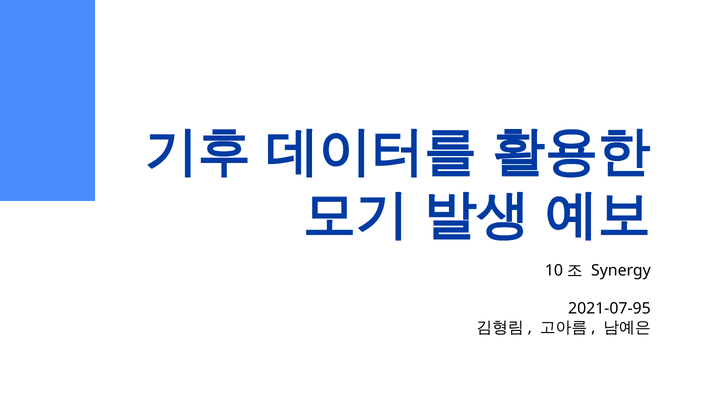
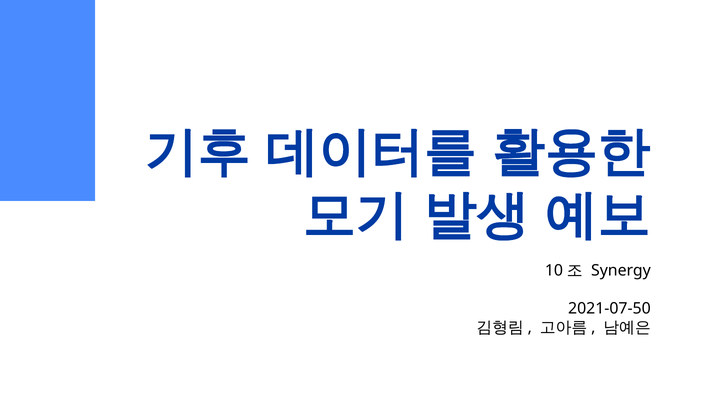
2021-07-95: 2021-07-95 -> 2021-07-50
